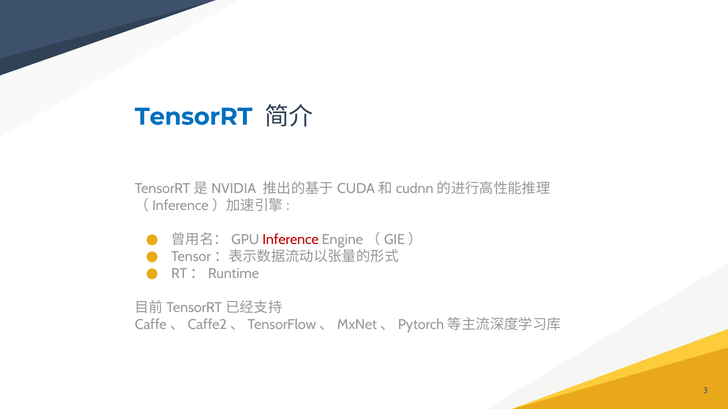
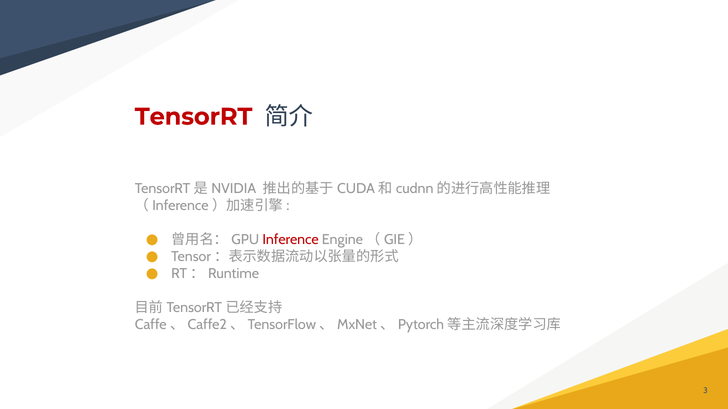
TensorRT colour: blue -> red
